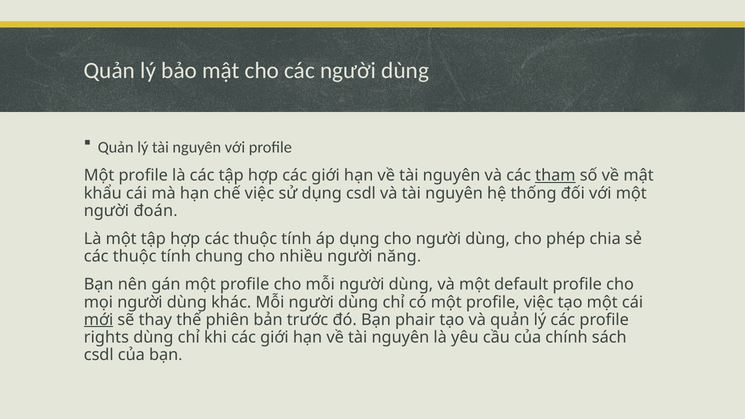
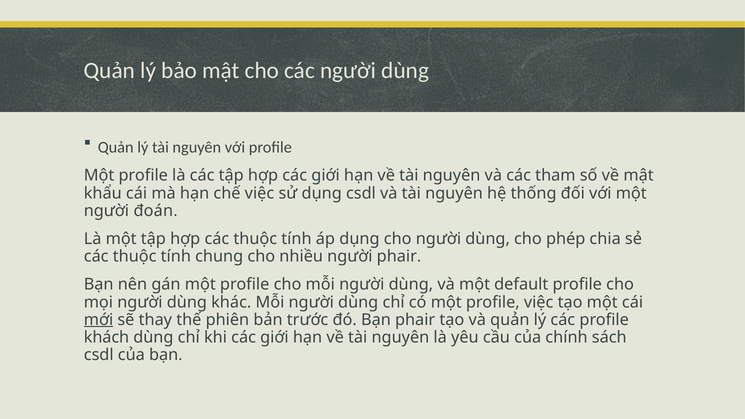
tham underline: present -> none
người năng: năng -> phair
rights: rights -> khách
